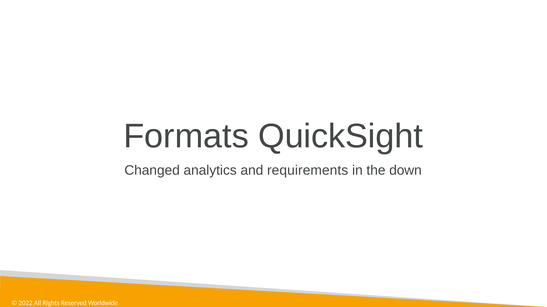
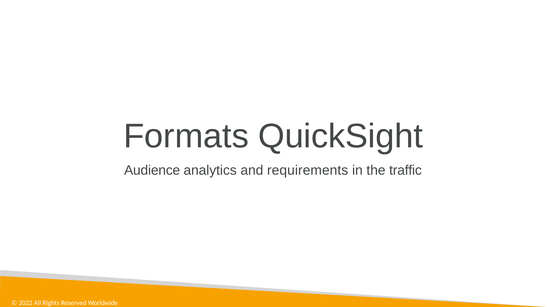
Changed: Changed -> Audience
down: down -> traffic
